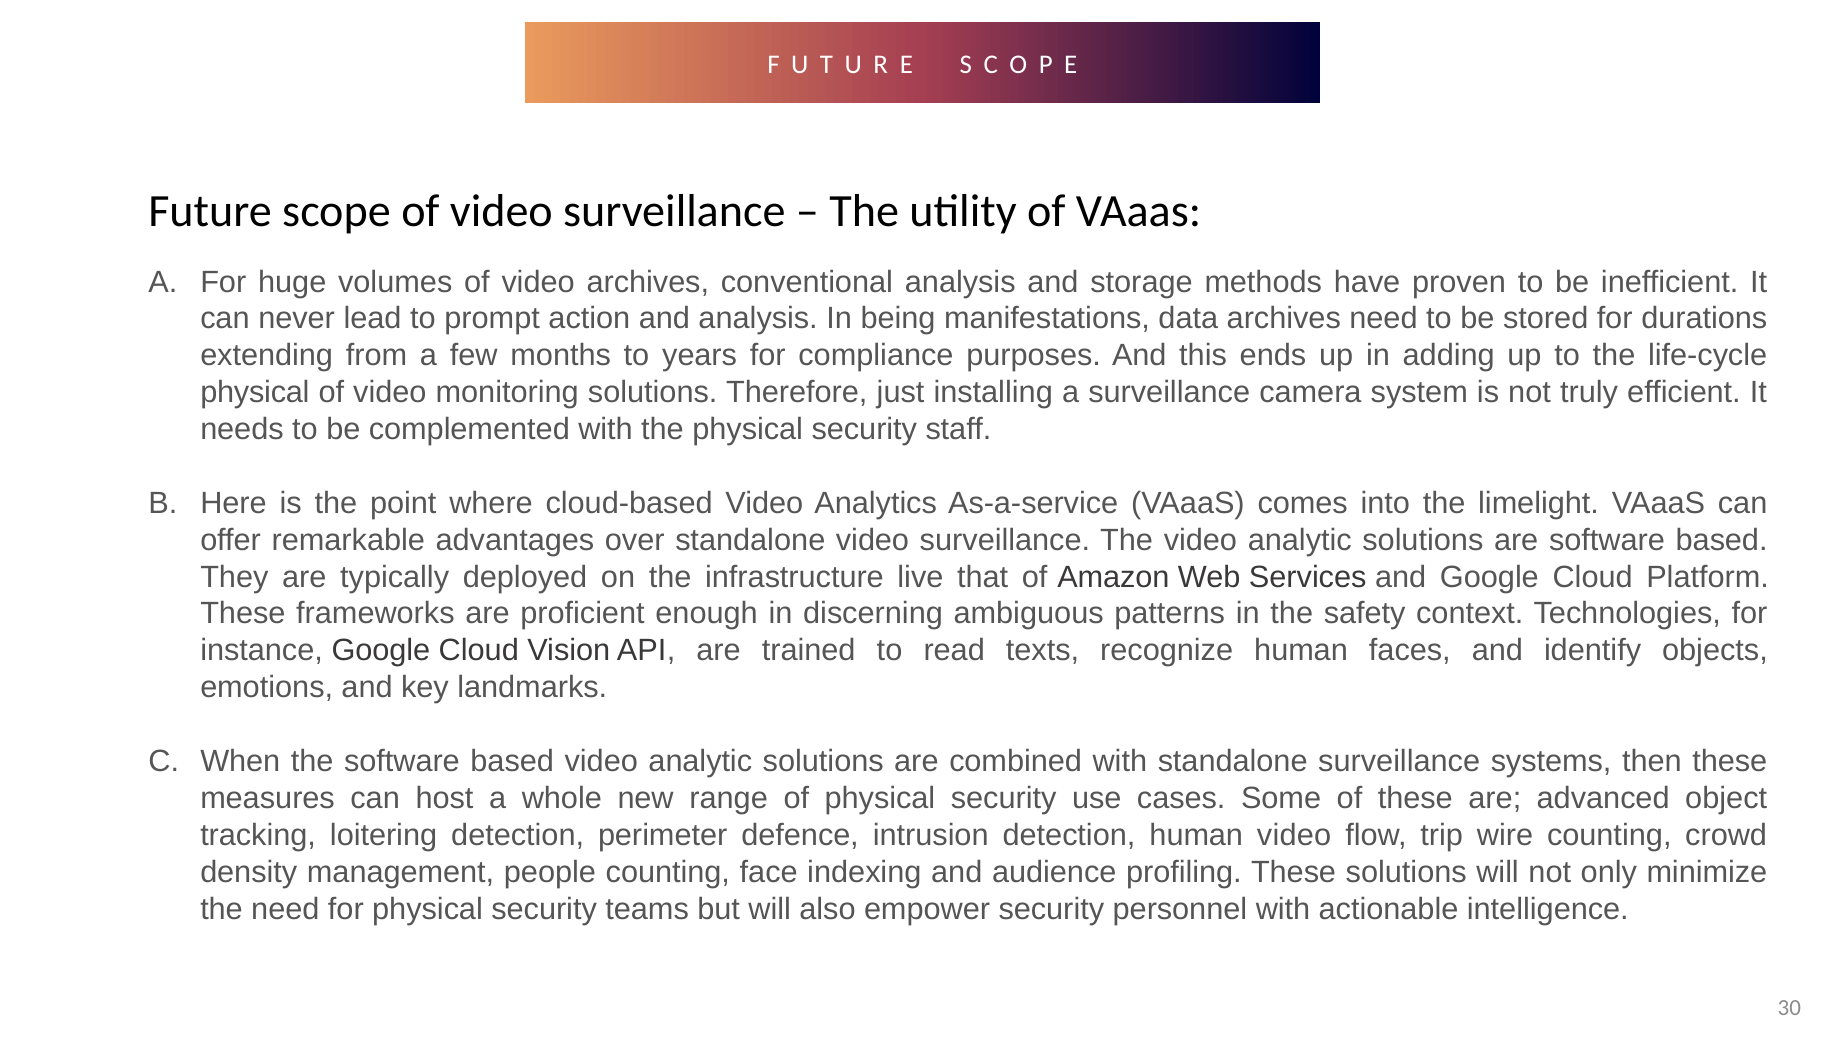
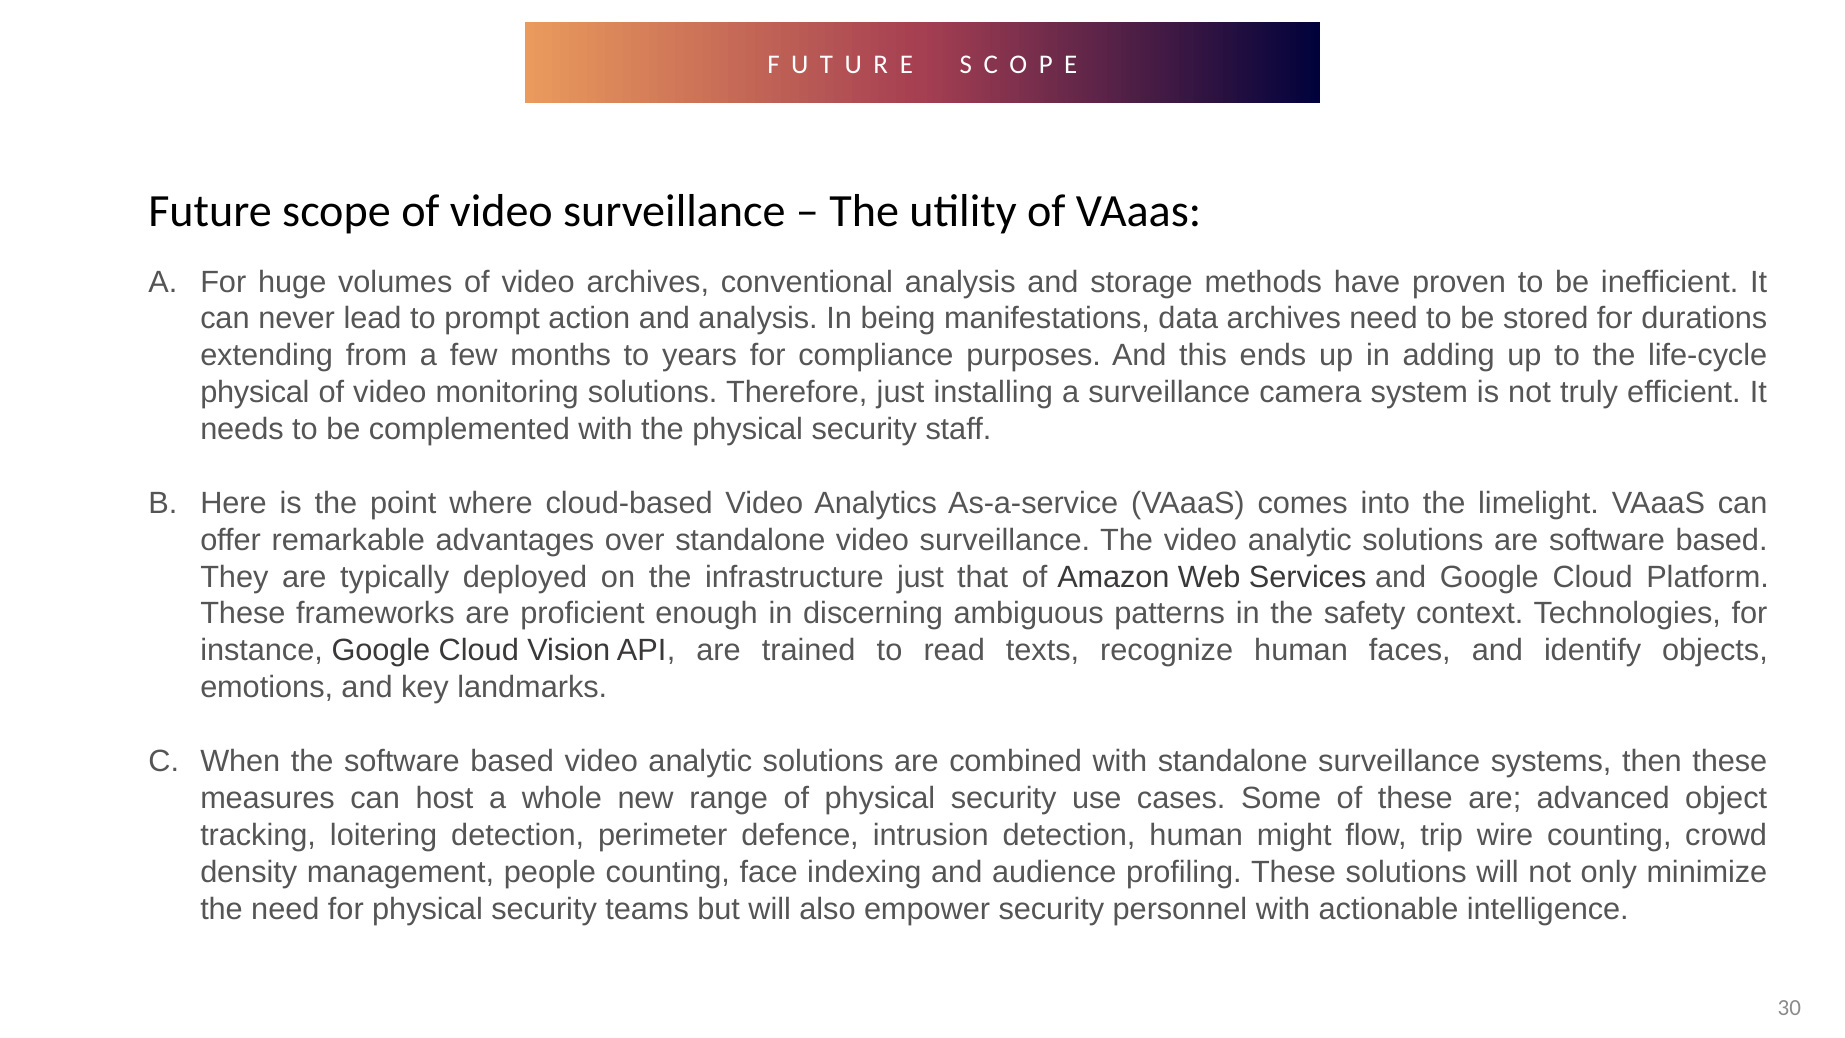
infrastructure live: live -> just
human video: video -> might
